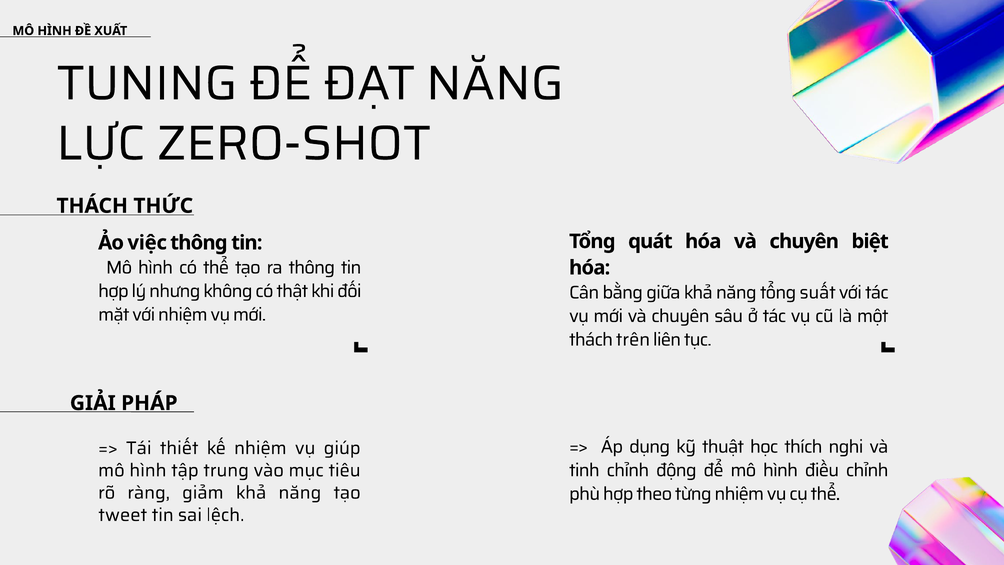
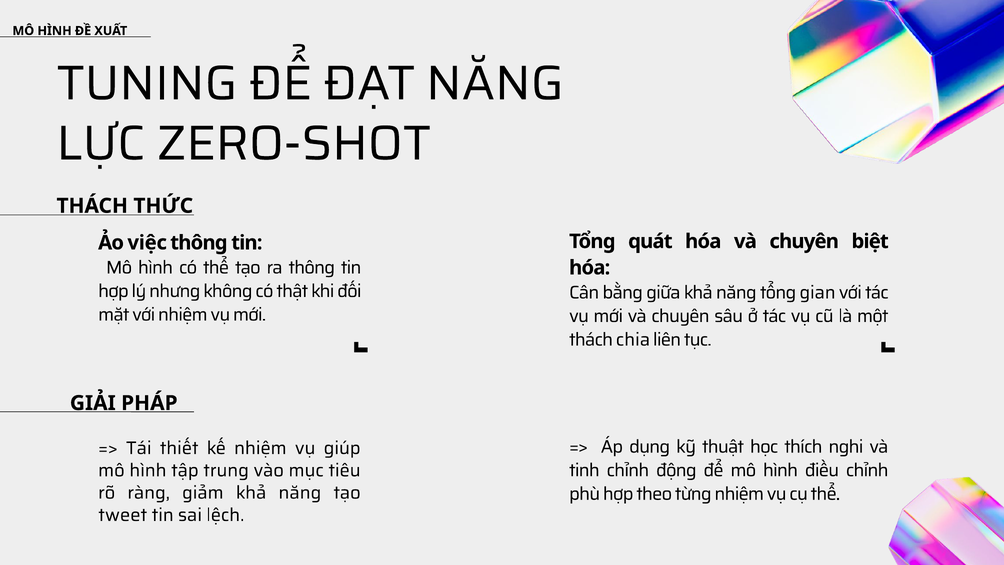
suất: suất -> gian
trên: trên -> chia
